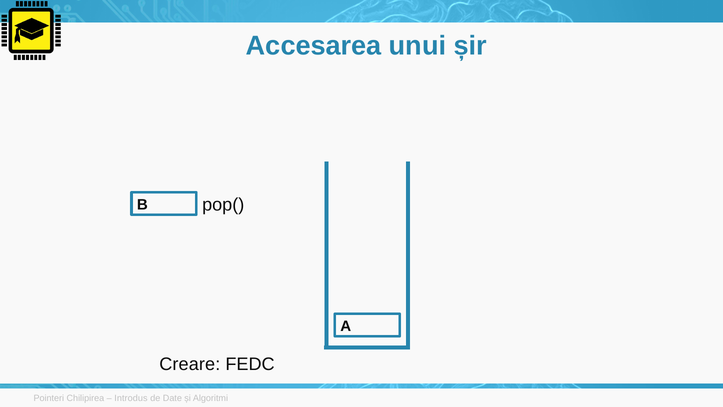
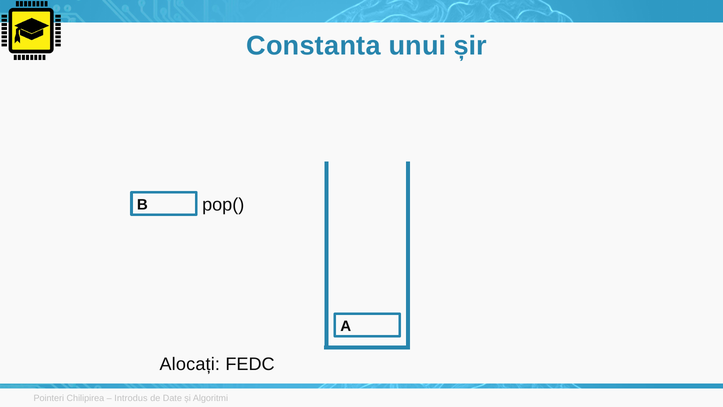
Accesarea: Accesarea -> Constanta
Creare: Creare -> Alocați
